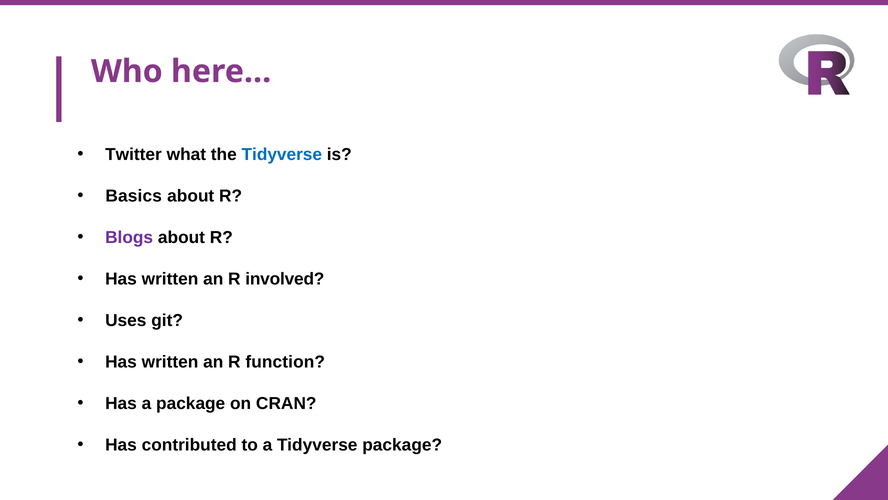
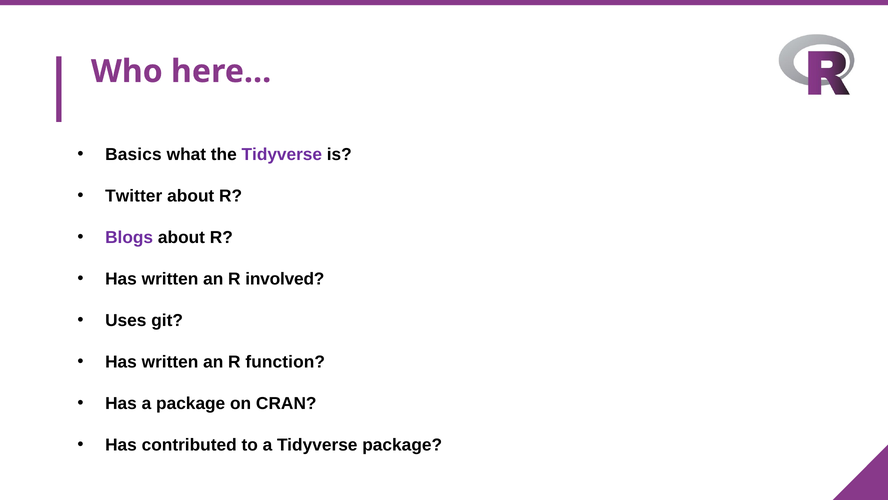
Twitter: Twitter -> Basics
Tidyverse at (282, 154) colour: blue -> purple
Basics: Basics -> Twitter
